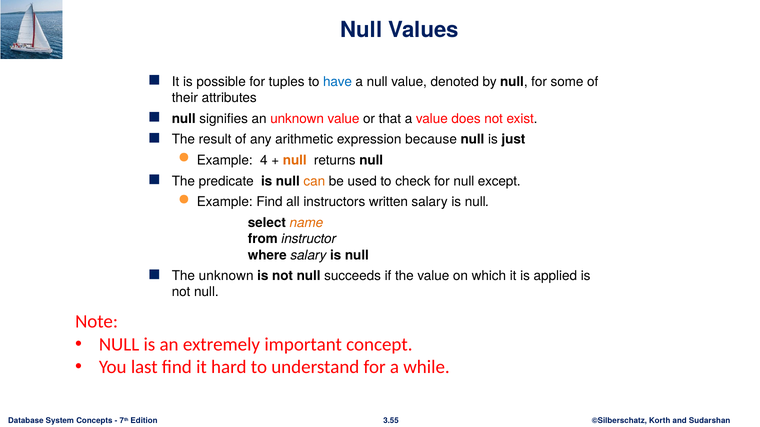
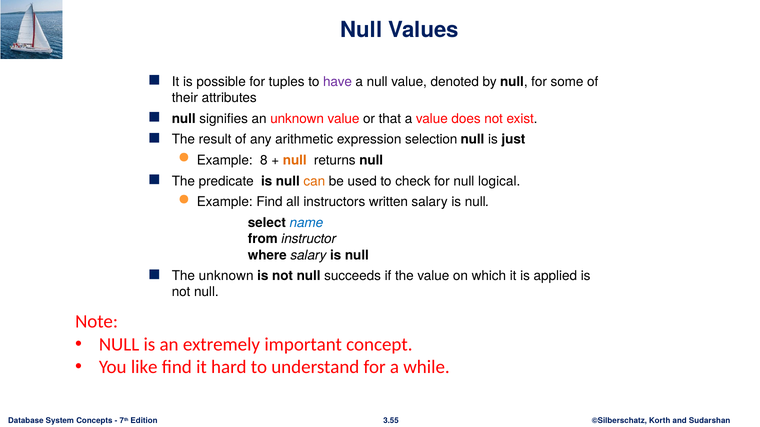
have colour: blue -> purple
because: because -> selection
4: 4 -> 8
except: except -> logical
name colour: orange -> blue
last: last -> like
